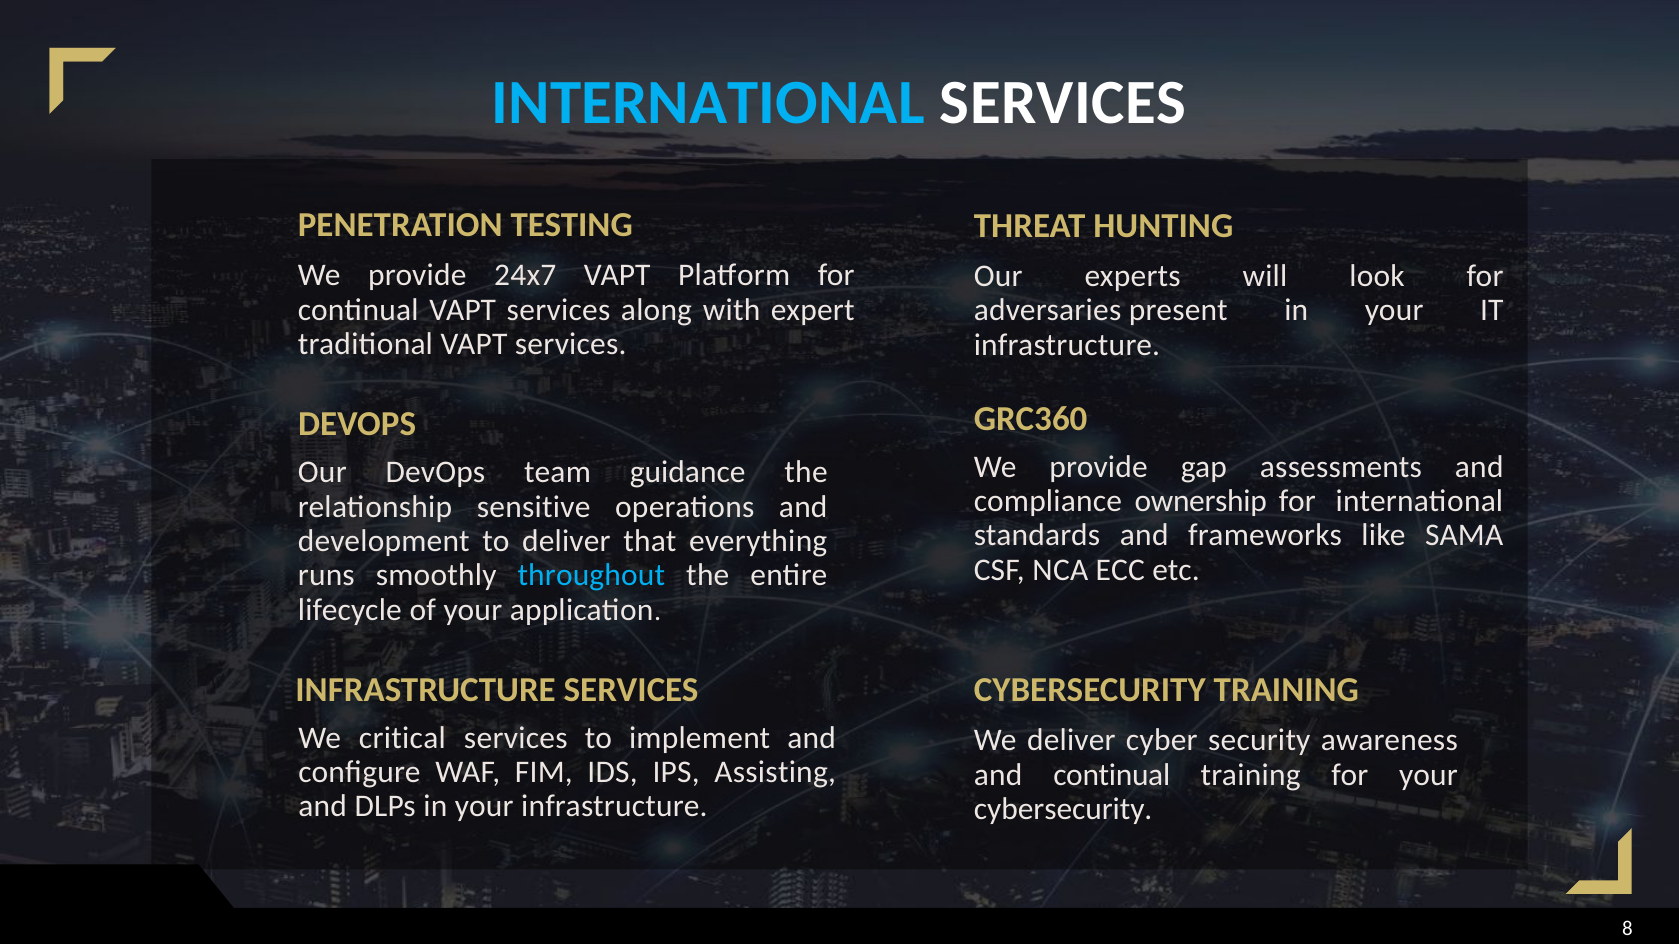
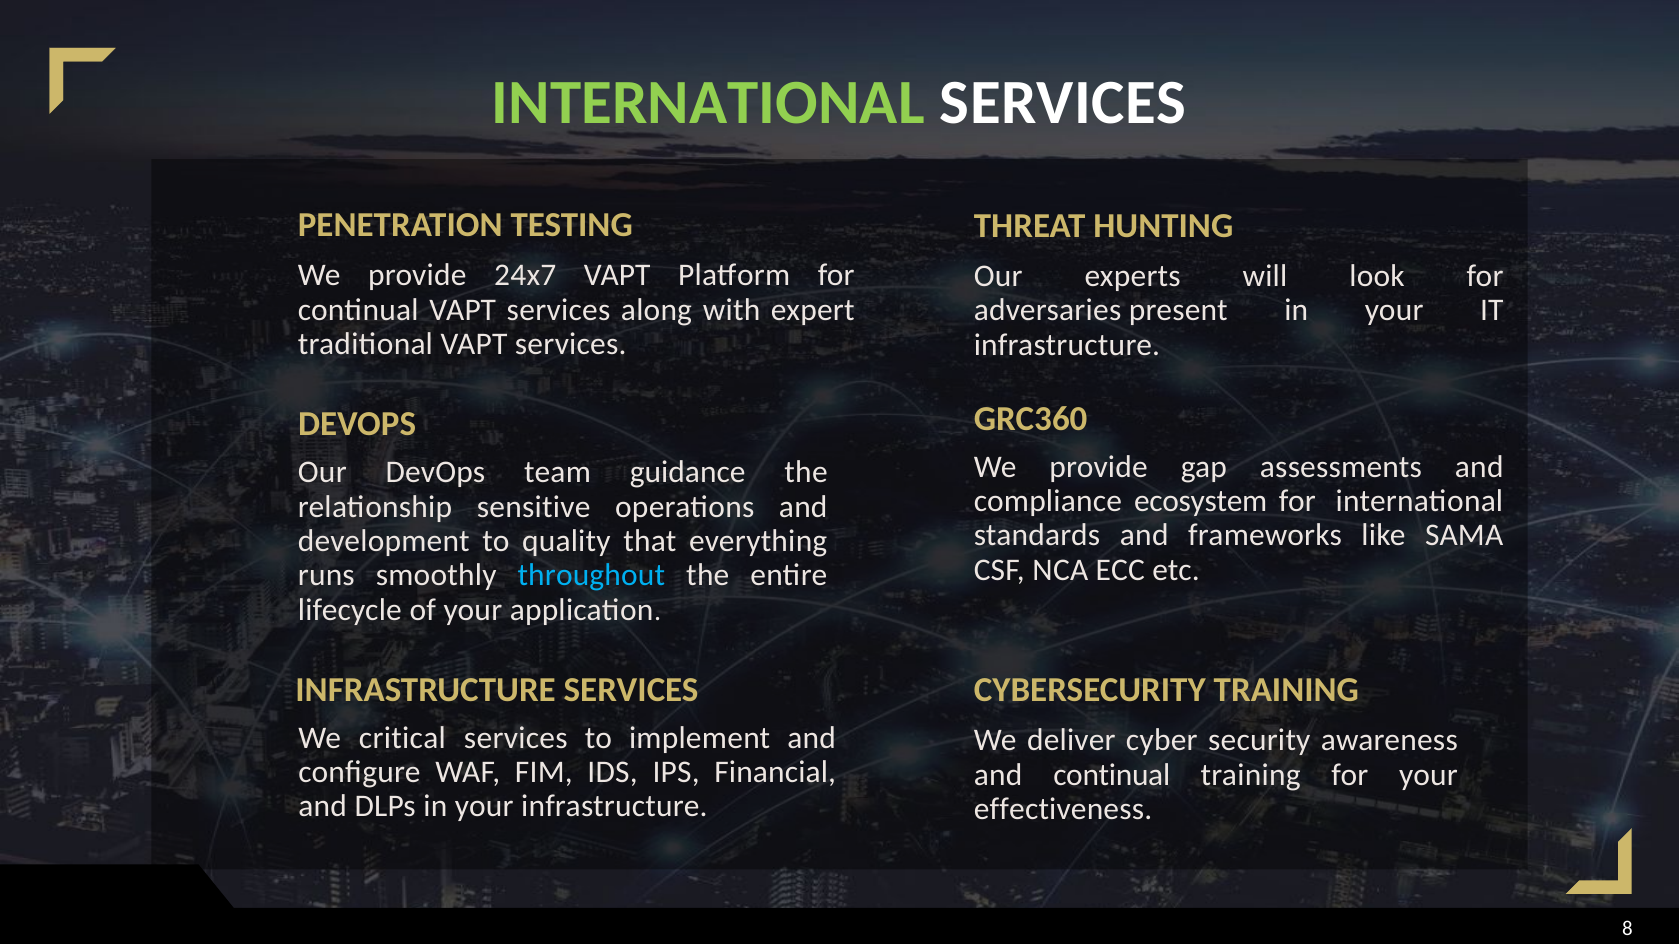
INTERNATIONAL at (708, 103) colour: light blue -> light green
ownership: ownership -> ecosystem
to deliver: deliver -> quality
Assisting: Assisting -> Financial
cybersecurity at (1063, 810): cybersecurity -> effectiveness
